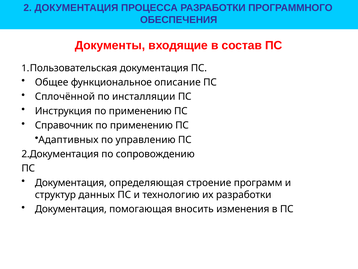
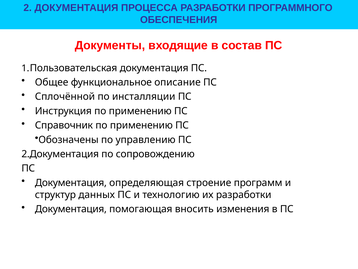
Адаптивных: Адаптивных -> Обозначены
